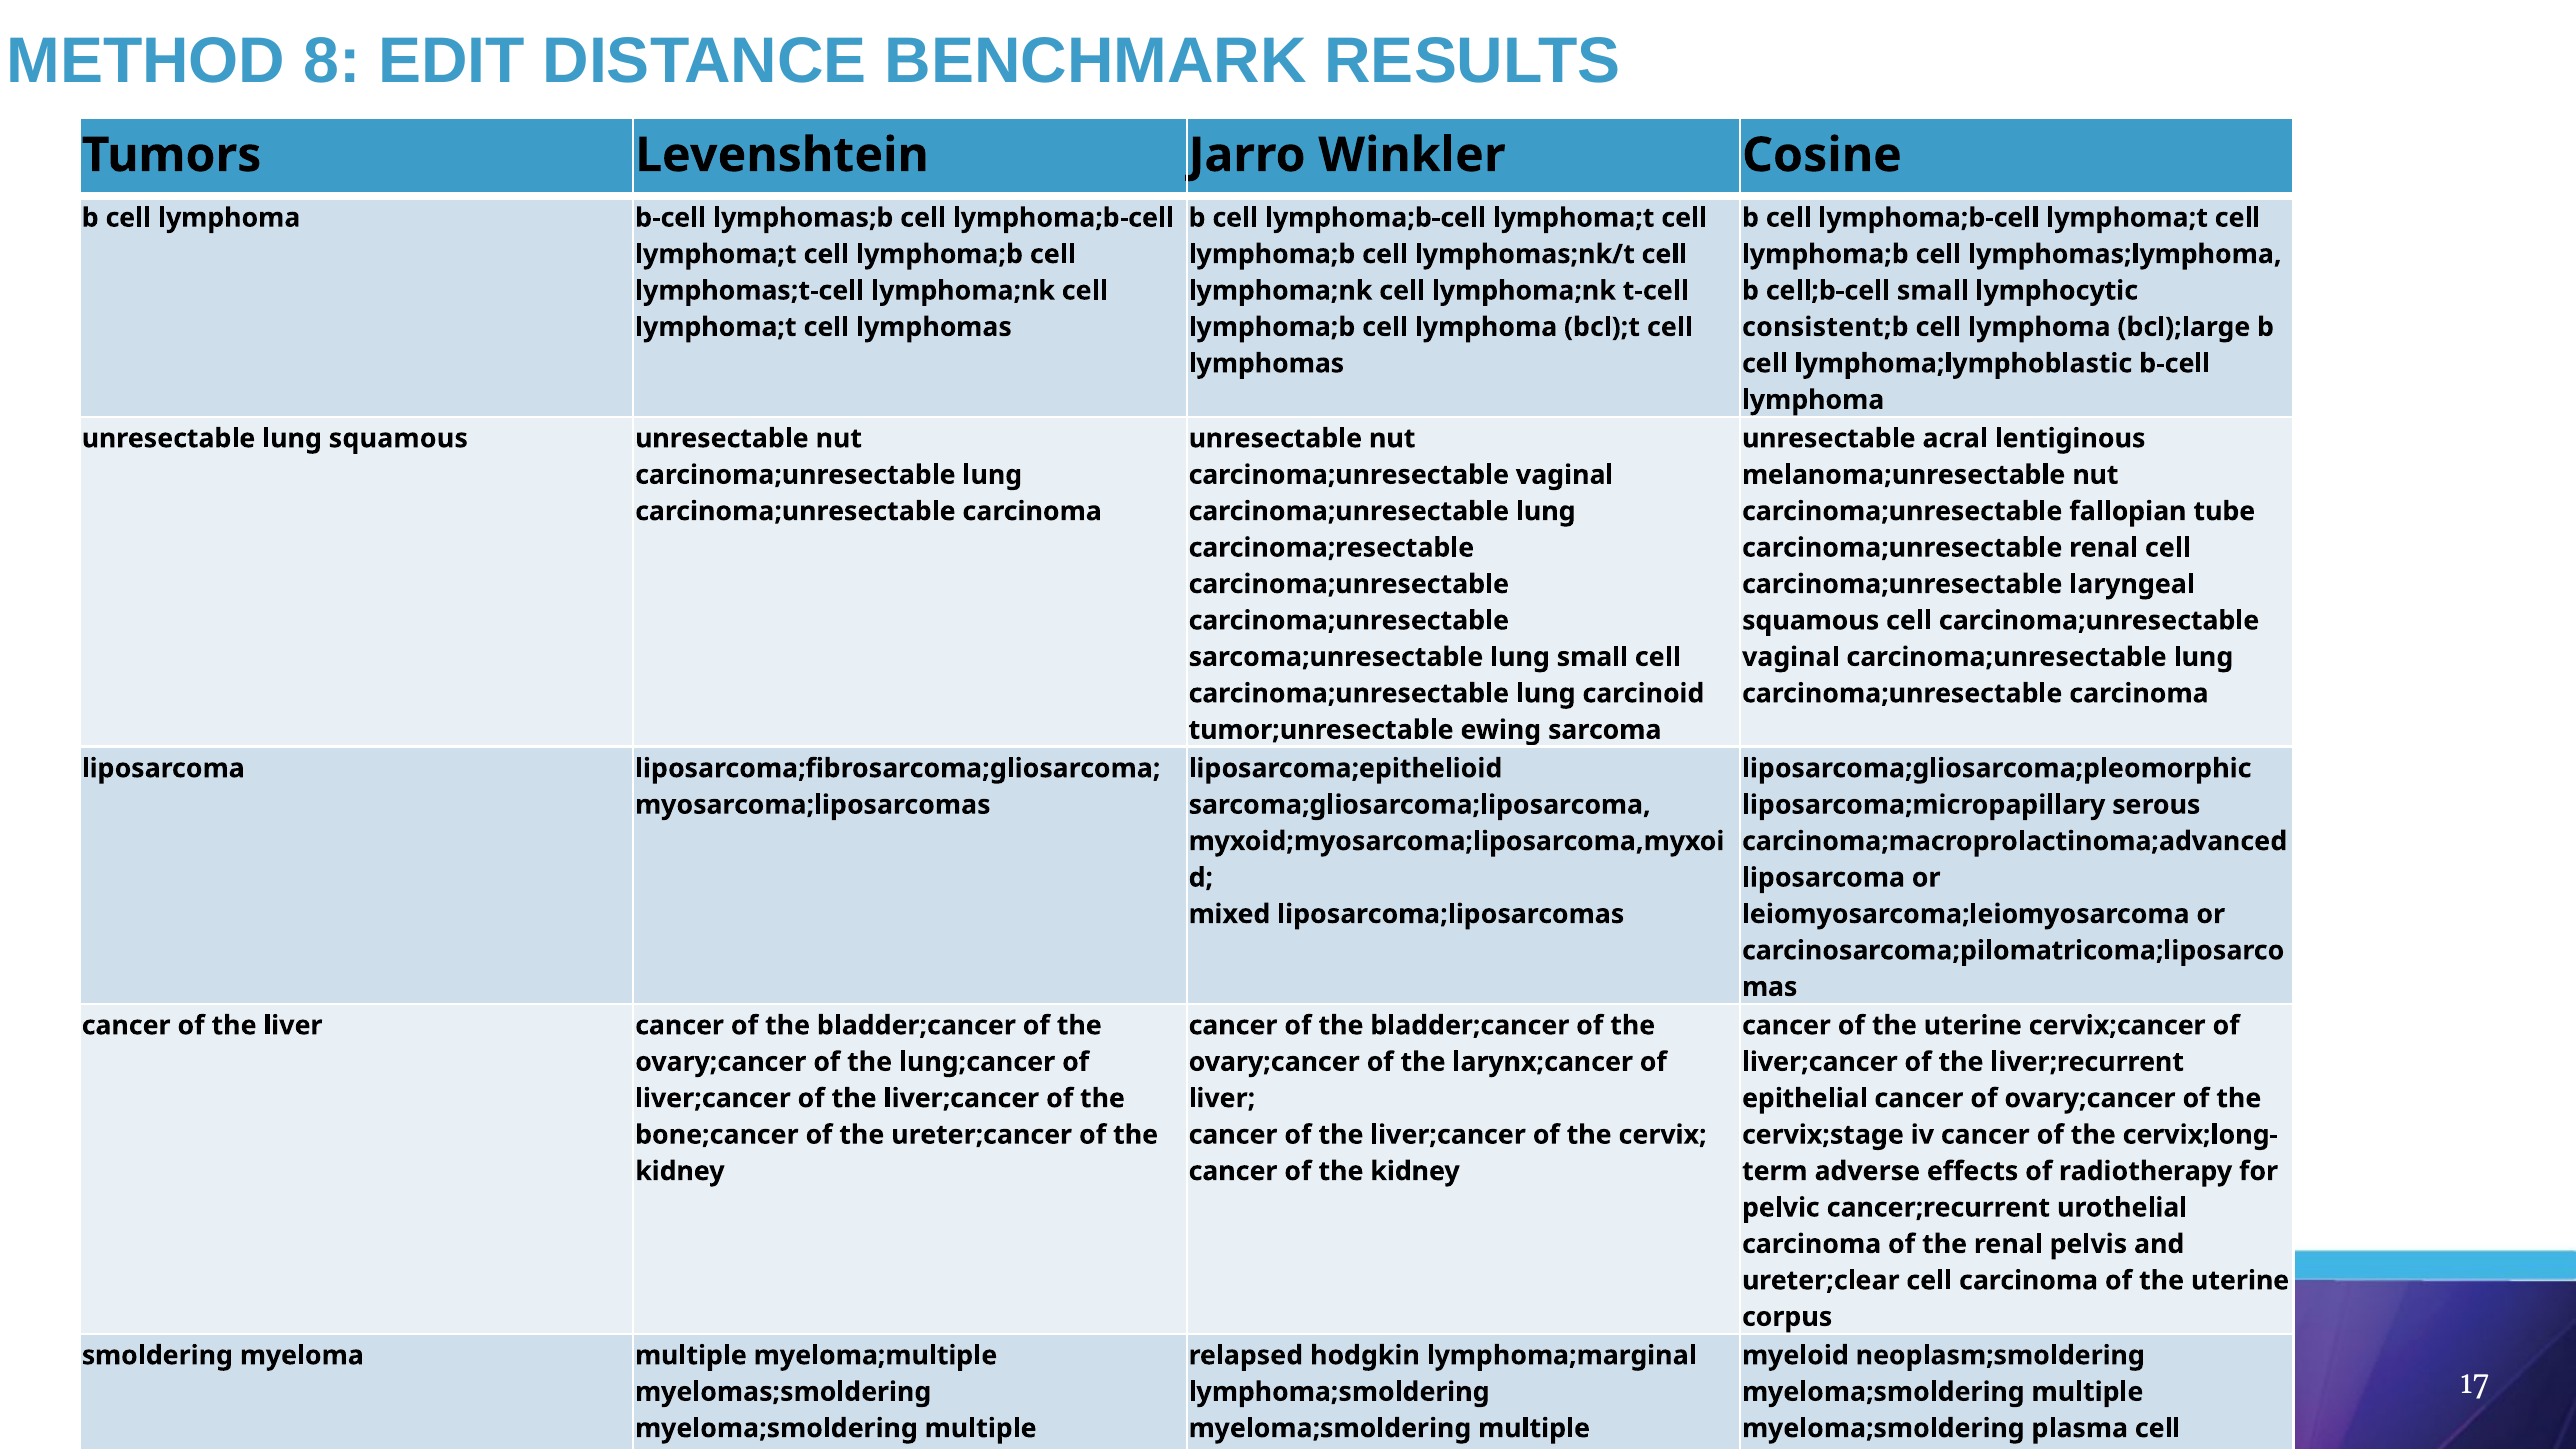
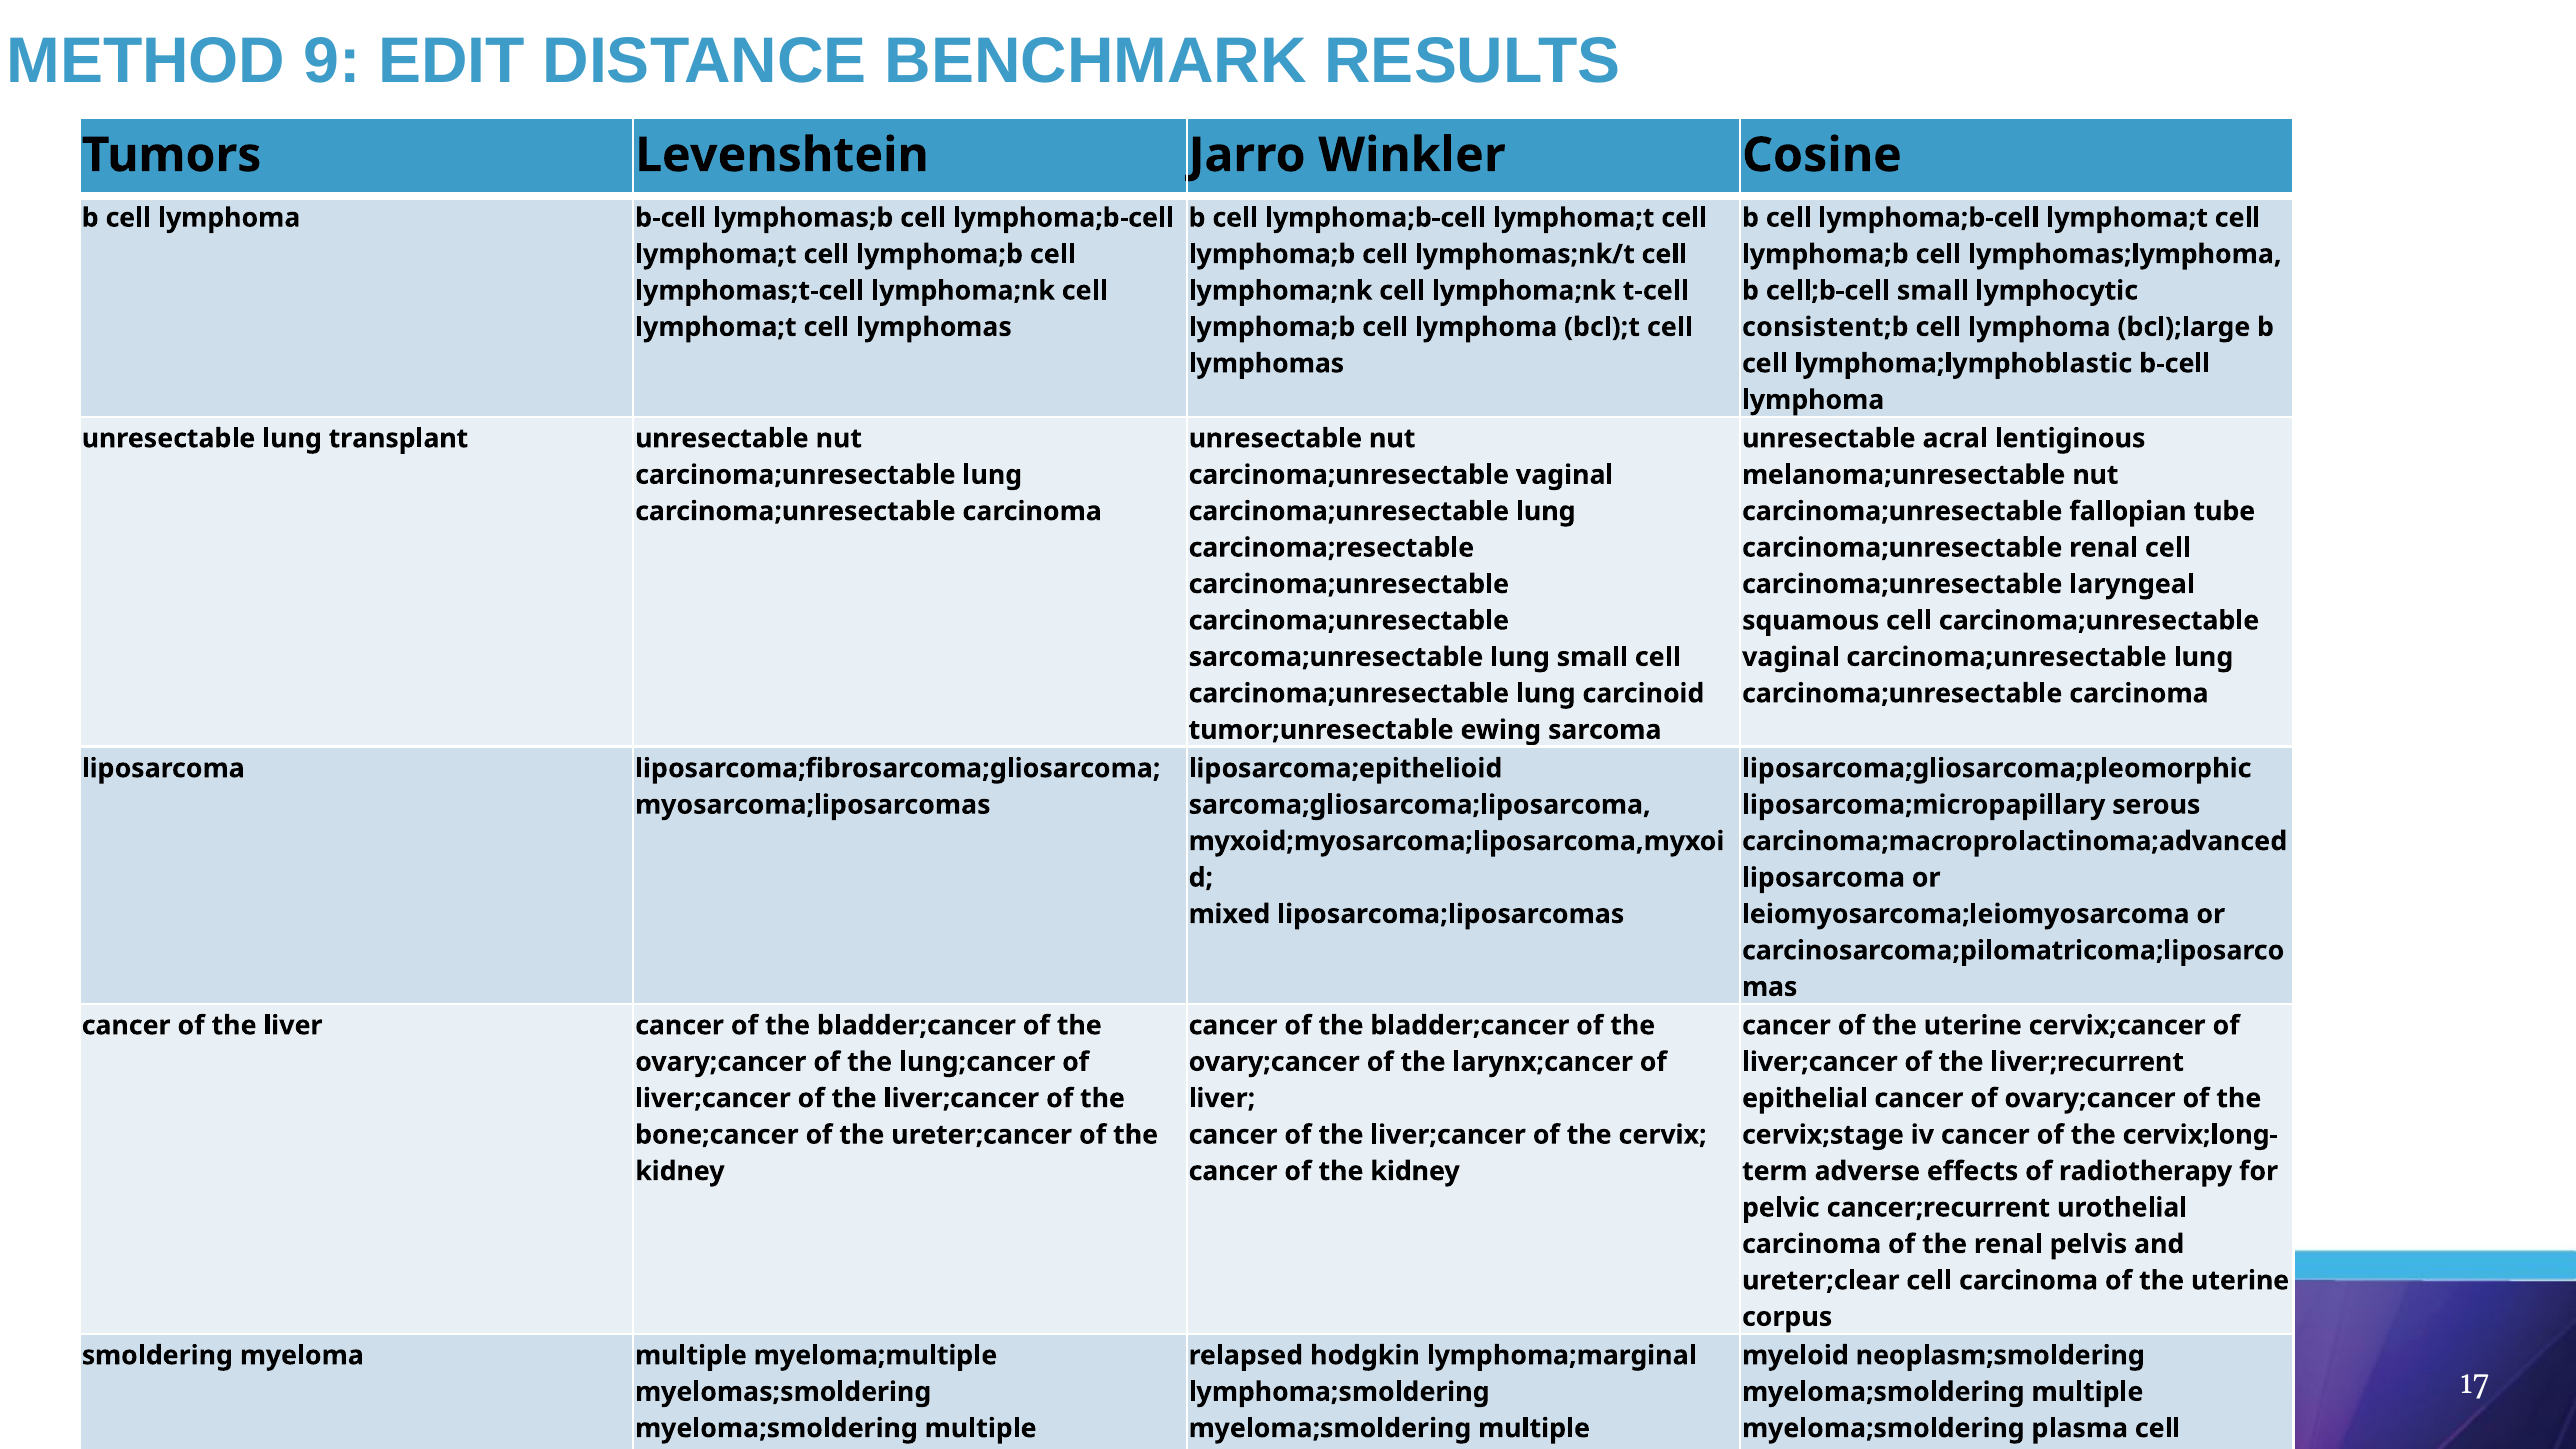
8: 8 -> 9
lung squamous: squamous -> transplant
